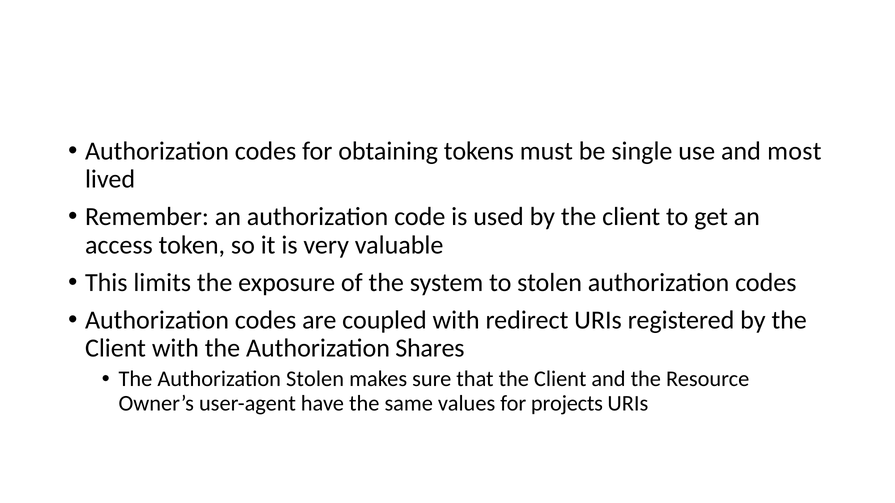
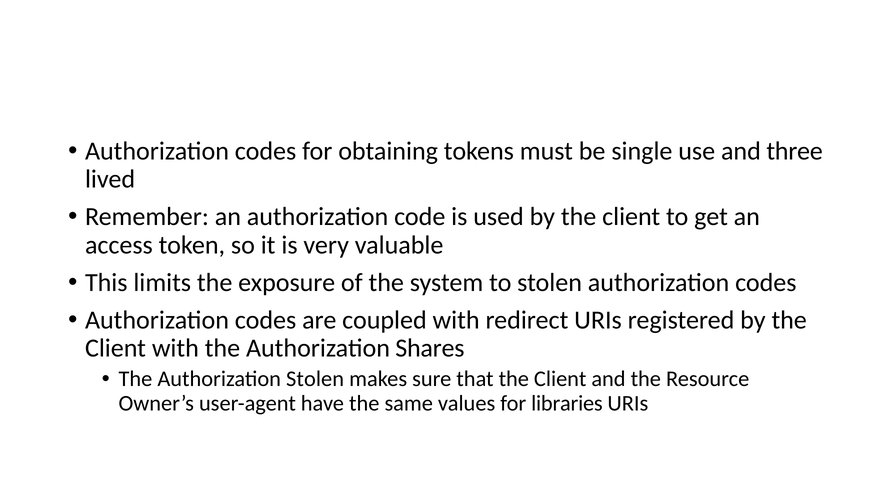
most: most -> three
projects: projects -> libraries
